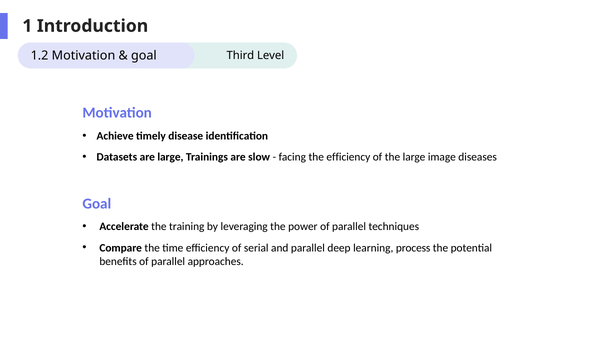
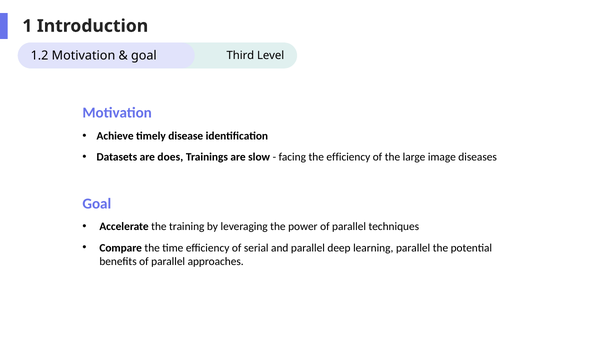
are large: large -> does
learning process: process -> parallel
